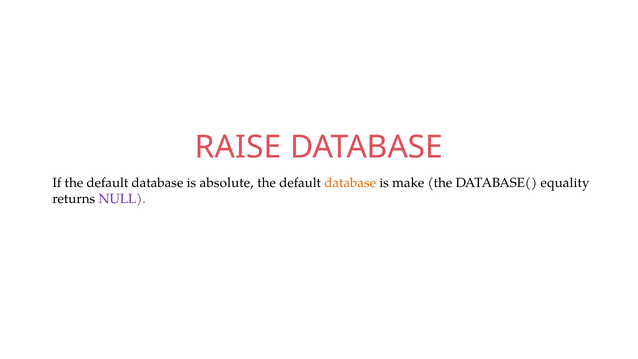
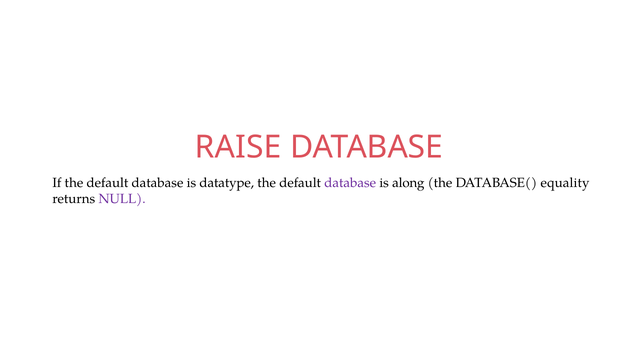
absolute: absolute -> datatype
database at (350, 183) colour: orange -> purple
make: make -> along
